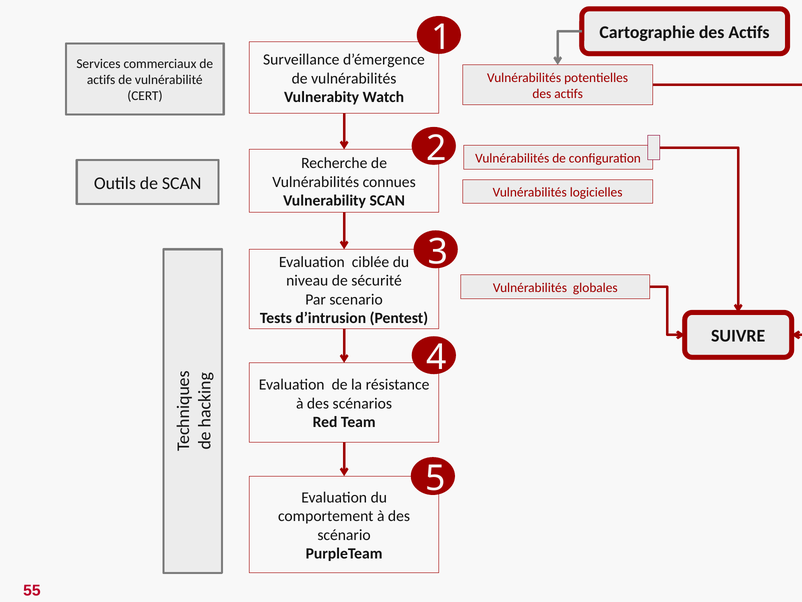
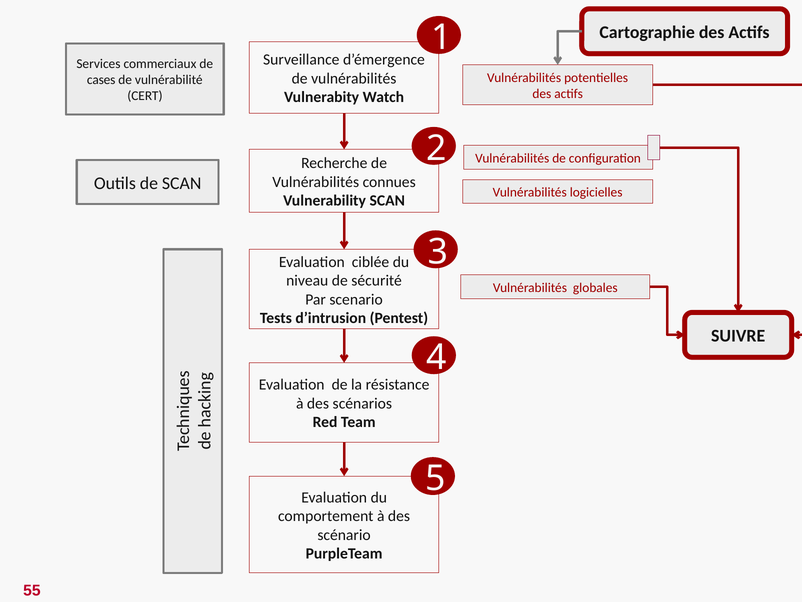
actifs at (101, 80): actifs -> cases
